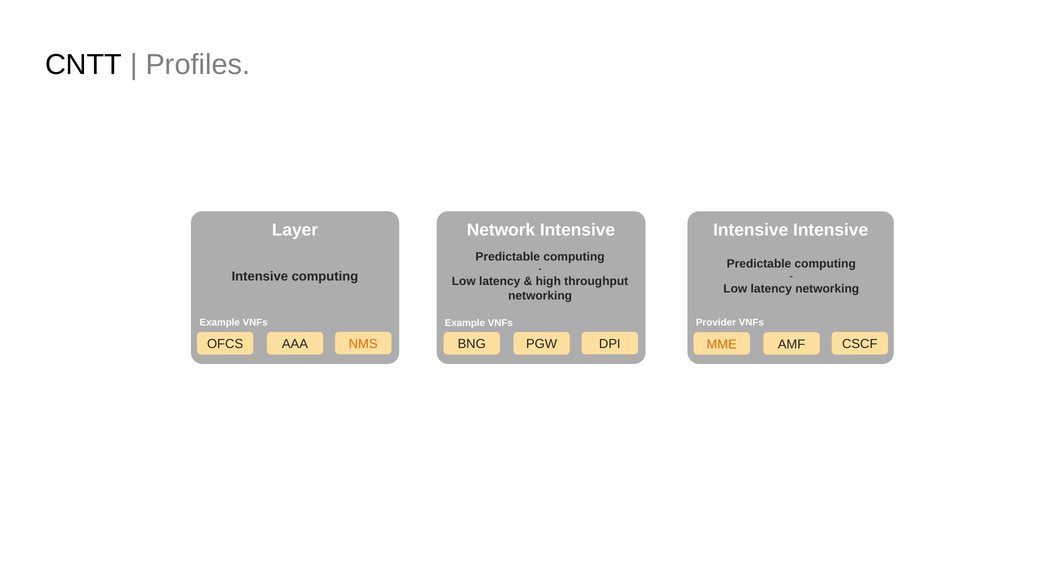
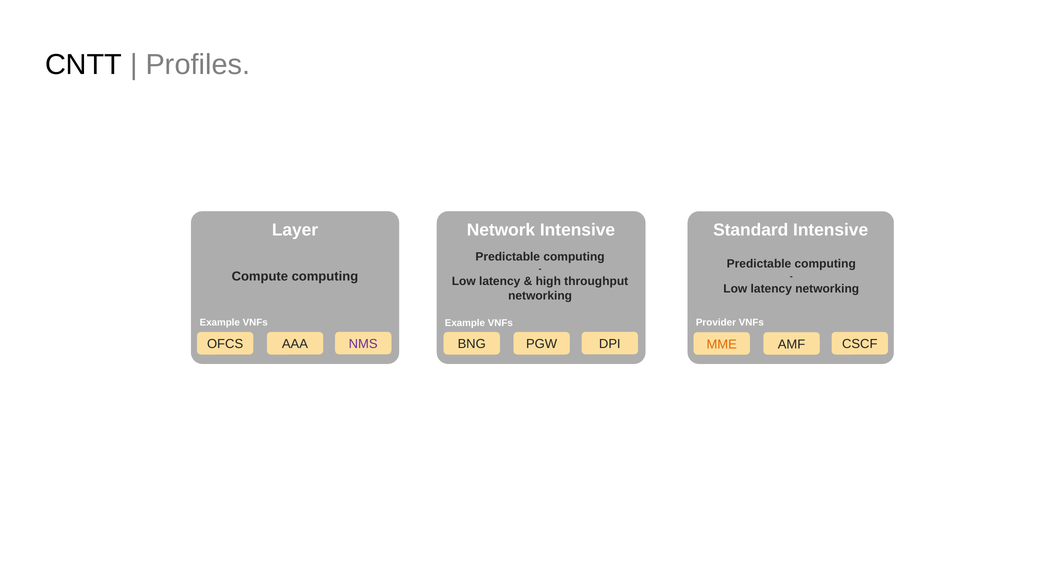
Intensive at (751, 230): Intensive -> Standard
Intensive at (260, 277): Intensive -> Compute
NMS colour: orange -> purple
